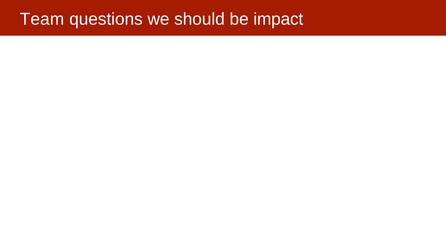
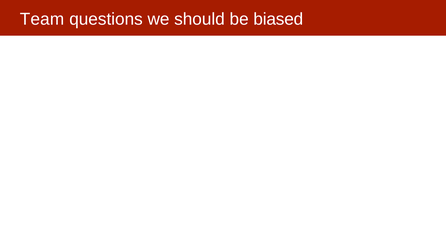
impact: impact -> biased
